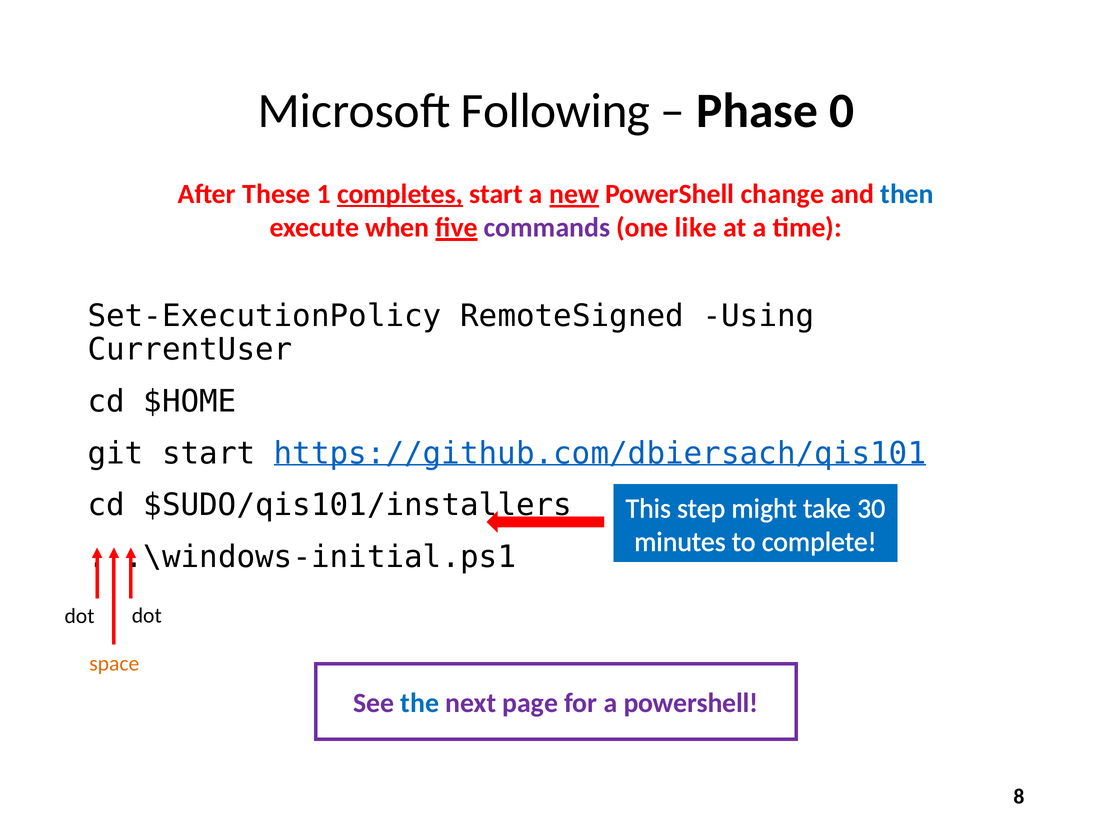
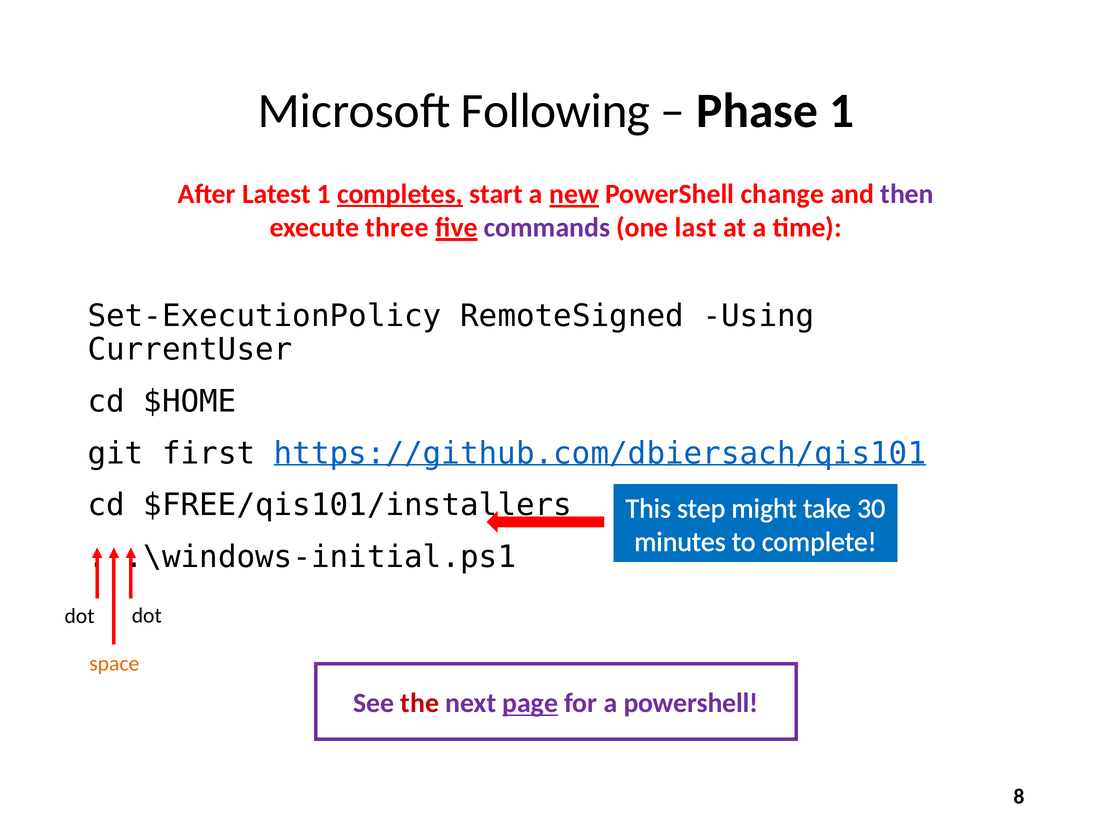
Phase 0: 0 -> 1
These: These -> Latest
then colour: blue -> purple
when: when -> three
like: like -> last
git start: start -> first
$SUDO/qis101/installers: $SUDO/qis101/installers -> $FREE/qis101/installers
the colour: blue -> red
page underline: none -> present
